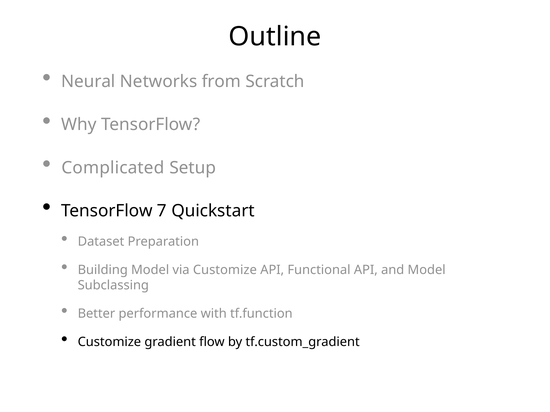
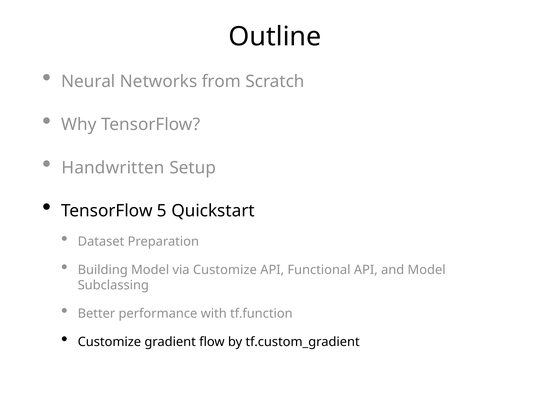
Complicated: Complicated -> Handwritten
7: 7 -> 5
